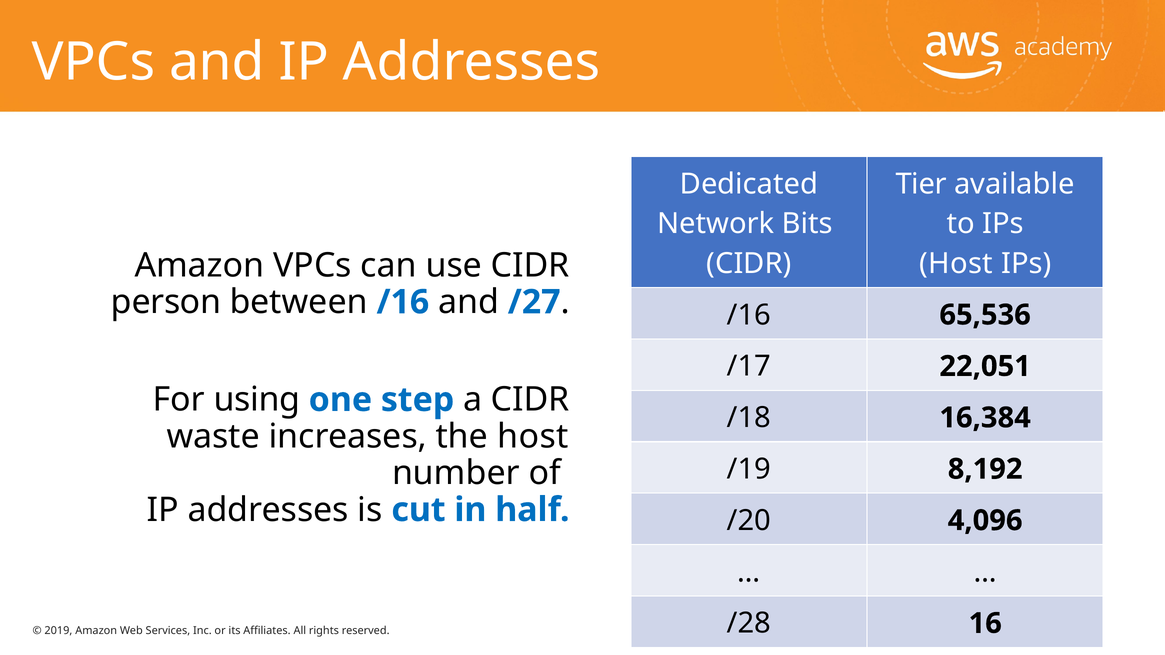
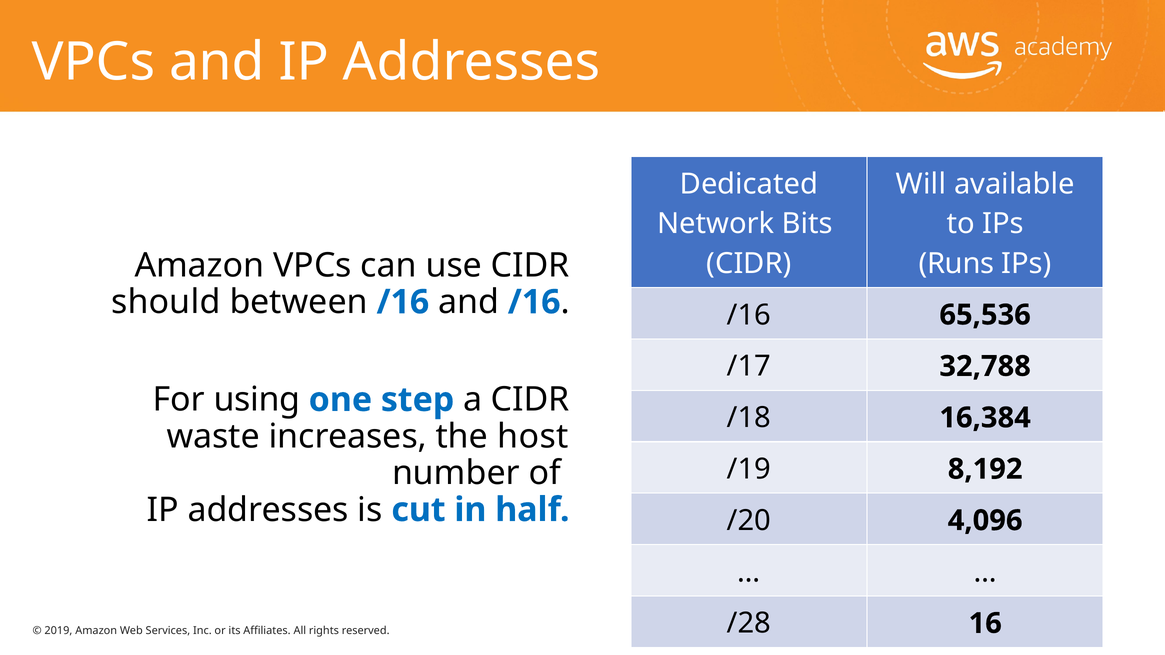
Tier: Tier -> Will
Host at (956, 264): Host -> Runs
person: person -> should
and /27: /27 -> /16
22,051: 22,051 -> 32,788
